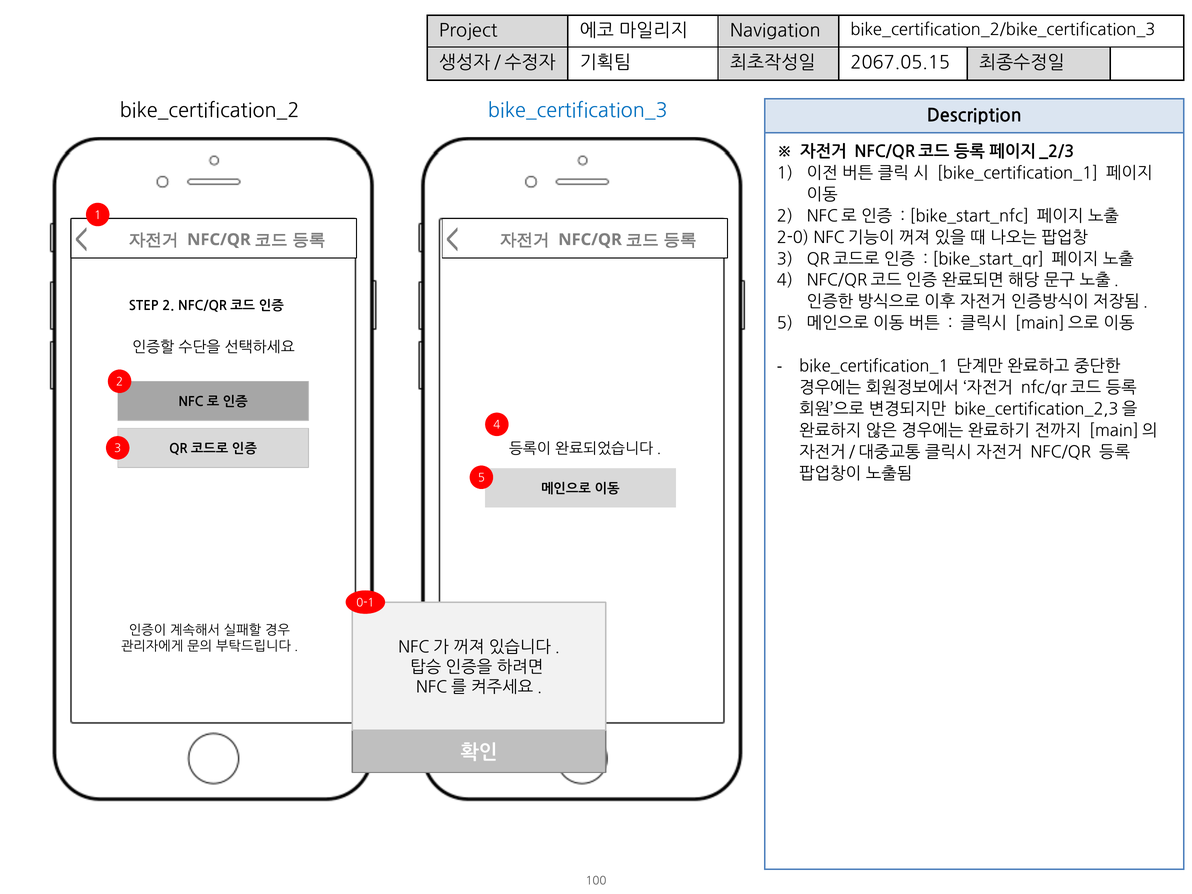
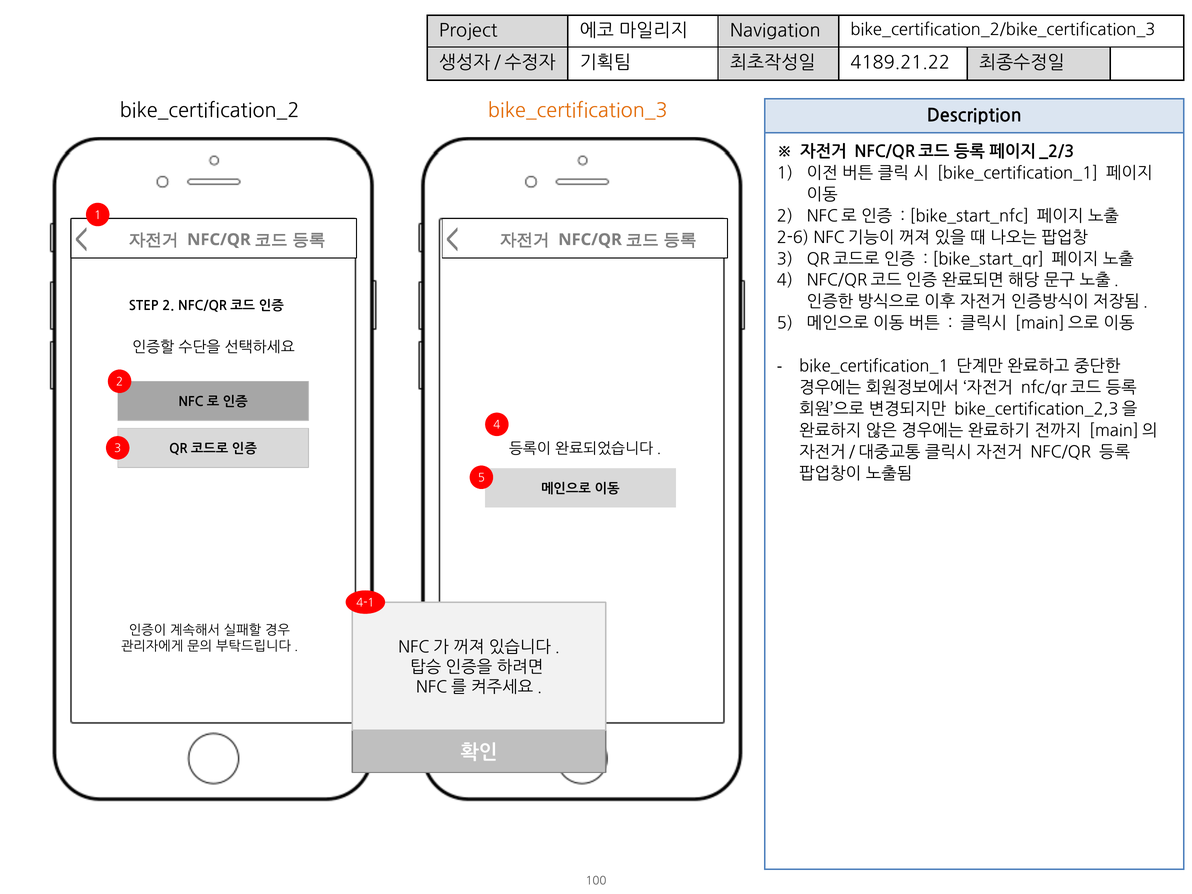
2067.05.15: 2067.05.15 -> 4189.21.22
bike_certification_3 colour: blue -> orange
2-0: 2-0 -> 2-6
0-1: 0-1 -> 4-1
